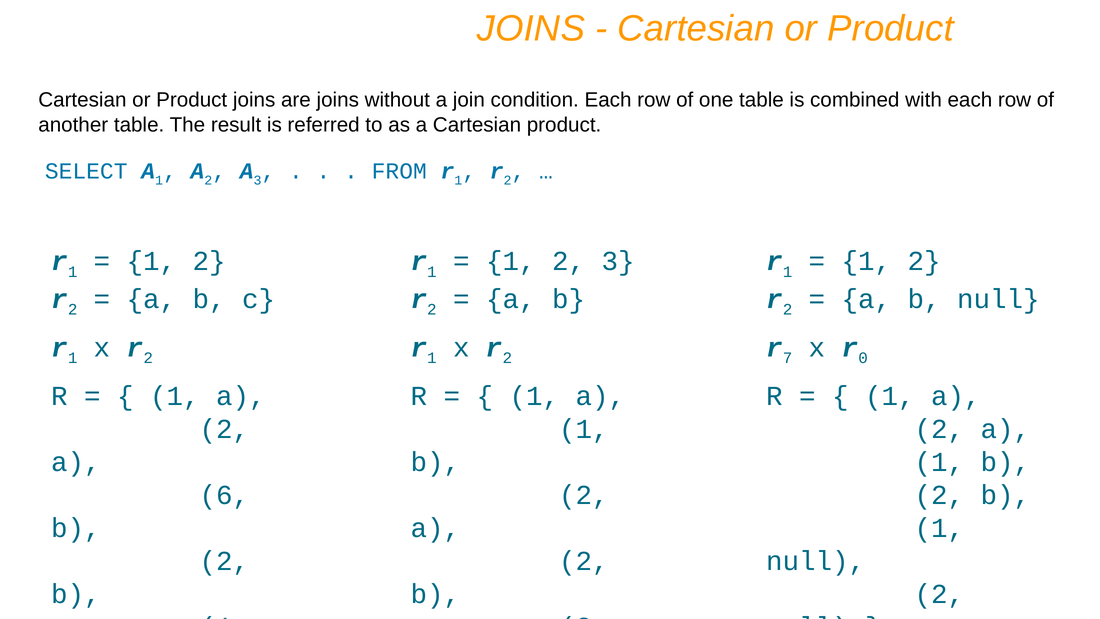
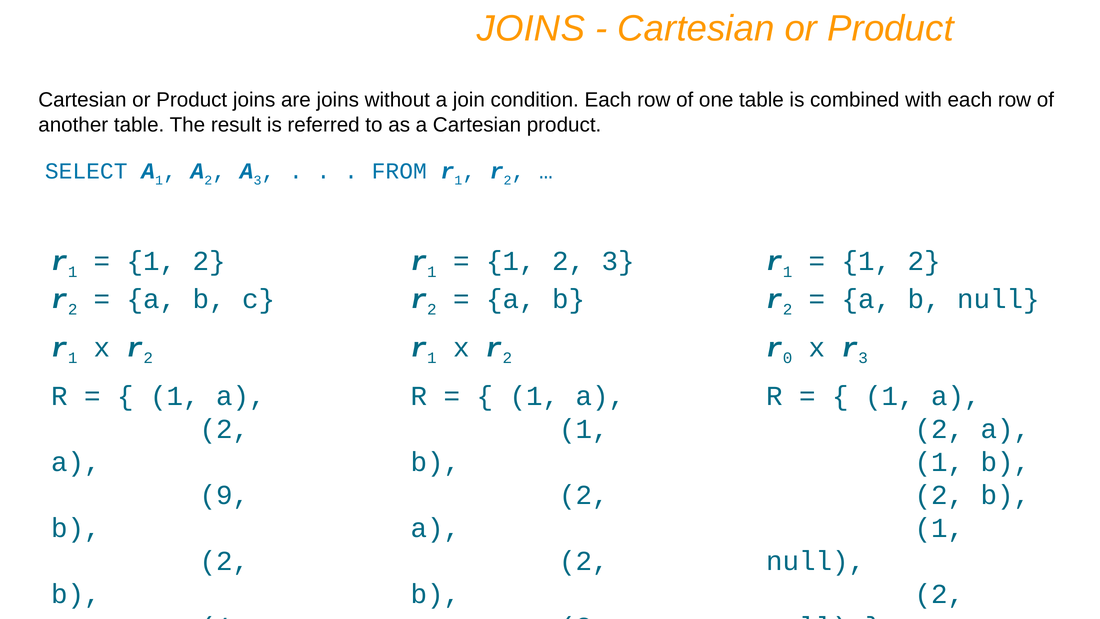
7: 7 -> 0
r 0: 0 -> 3
6: 6 -> 9
